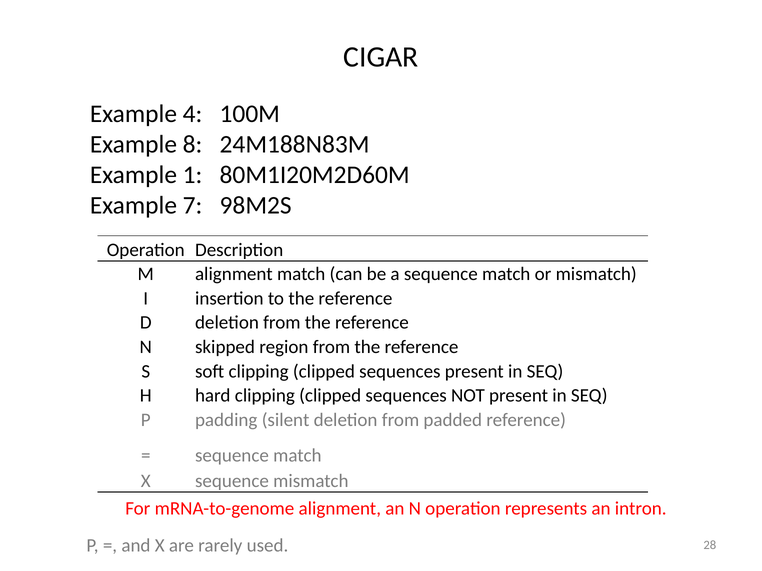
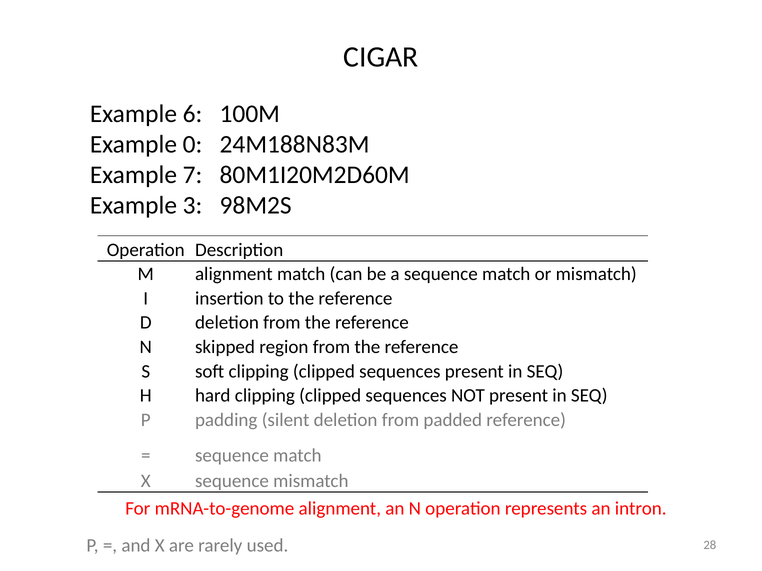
4: 4 -> 6
8: 8 -> 0
1: 1 -> 7
7: 7 -> 3
